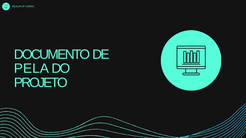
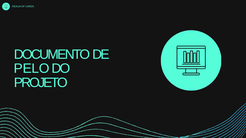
PELA: PELA -> PELO
